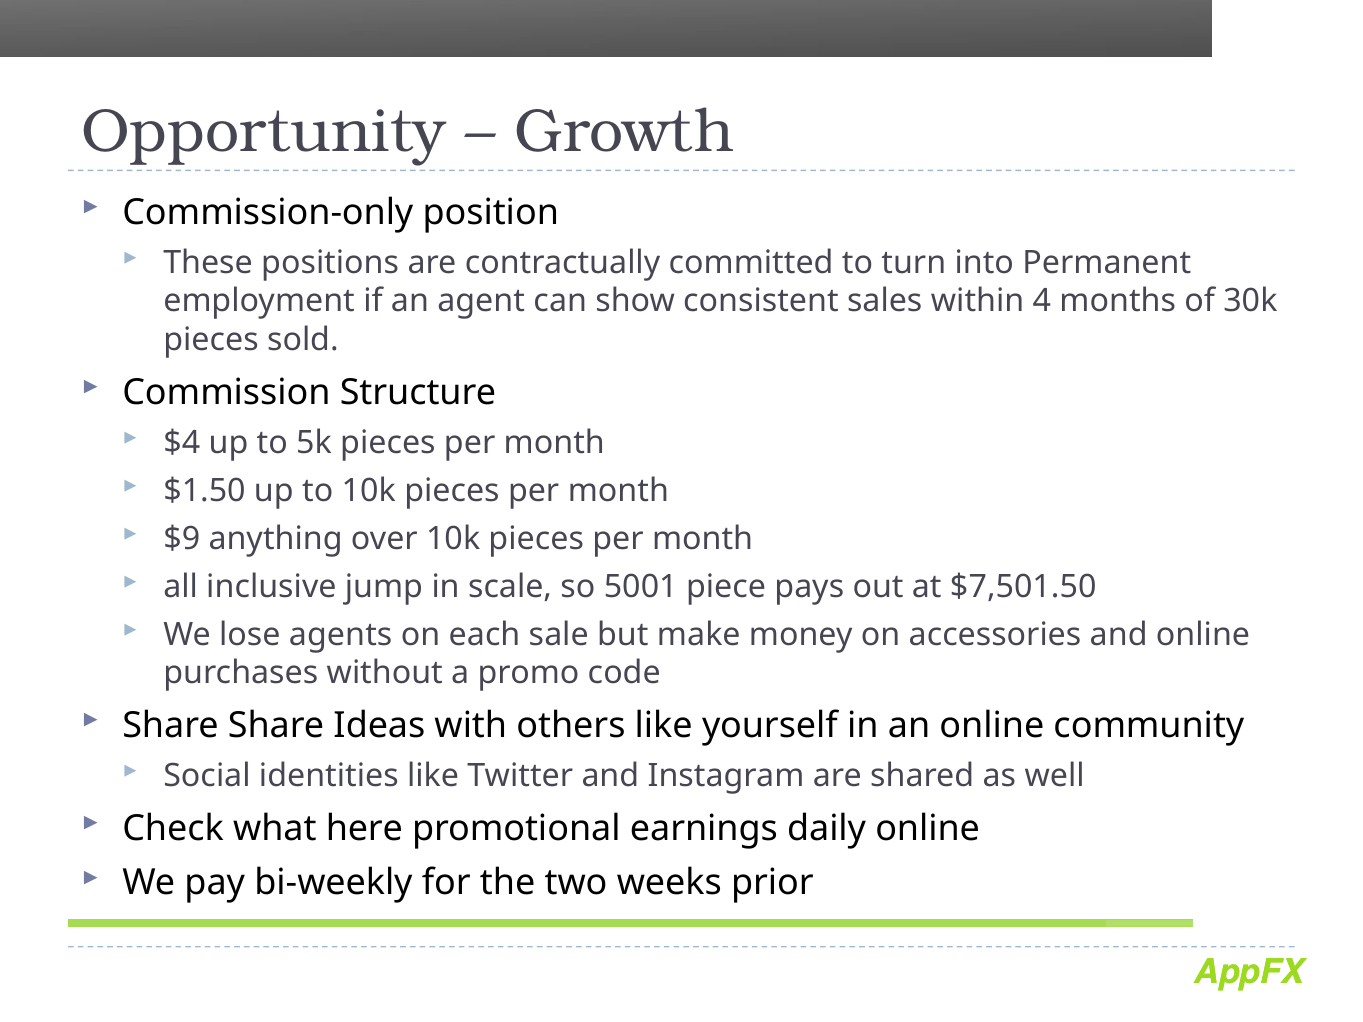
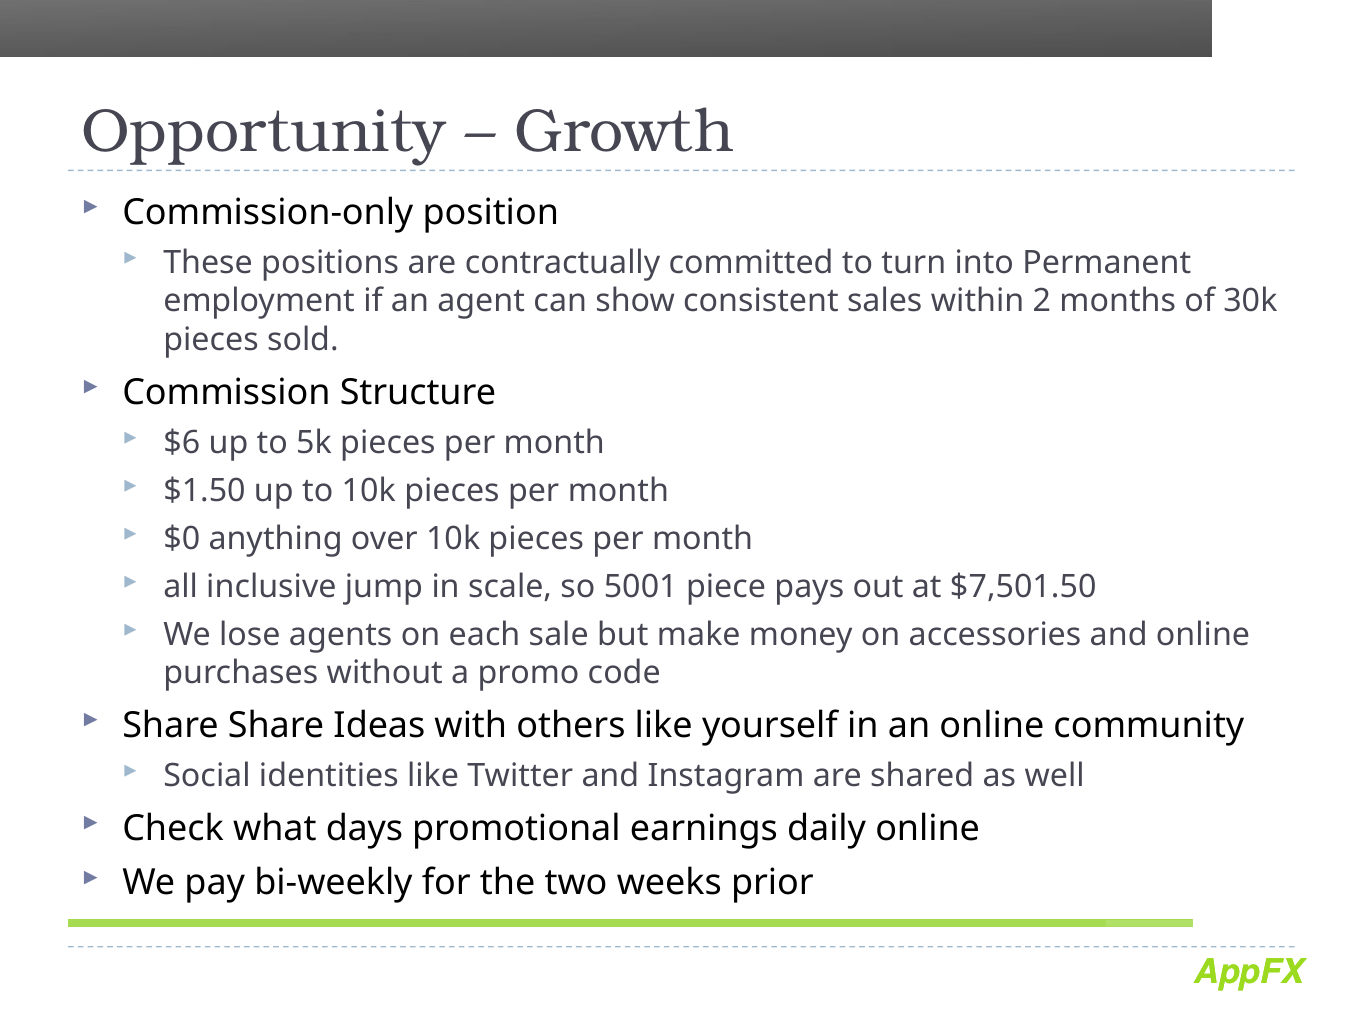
4: 4 -> 2
$4: $4 -> $6
$9: $9 -> $0
here: here -> days
